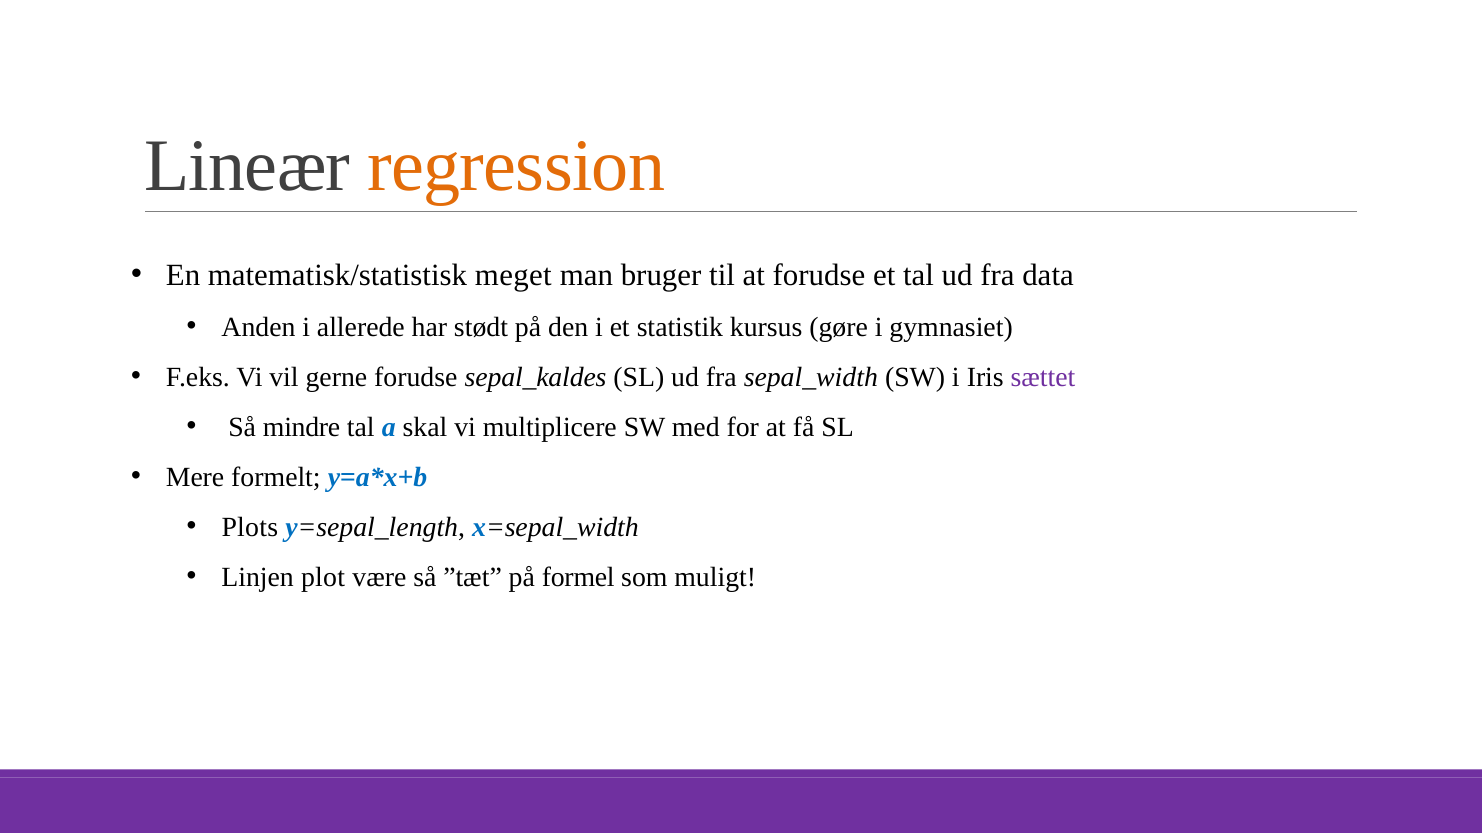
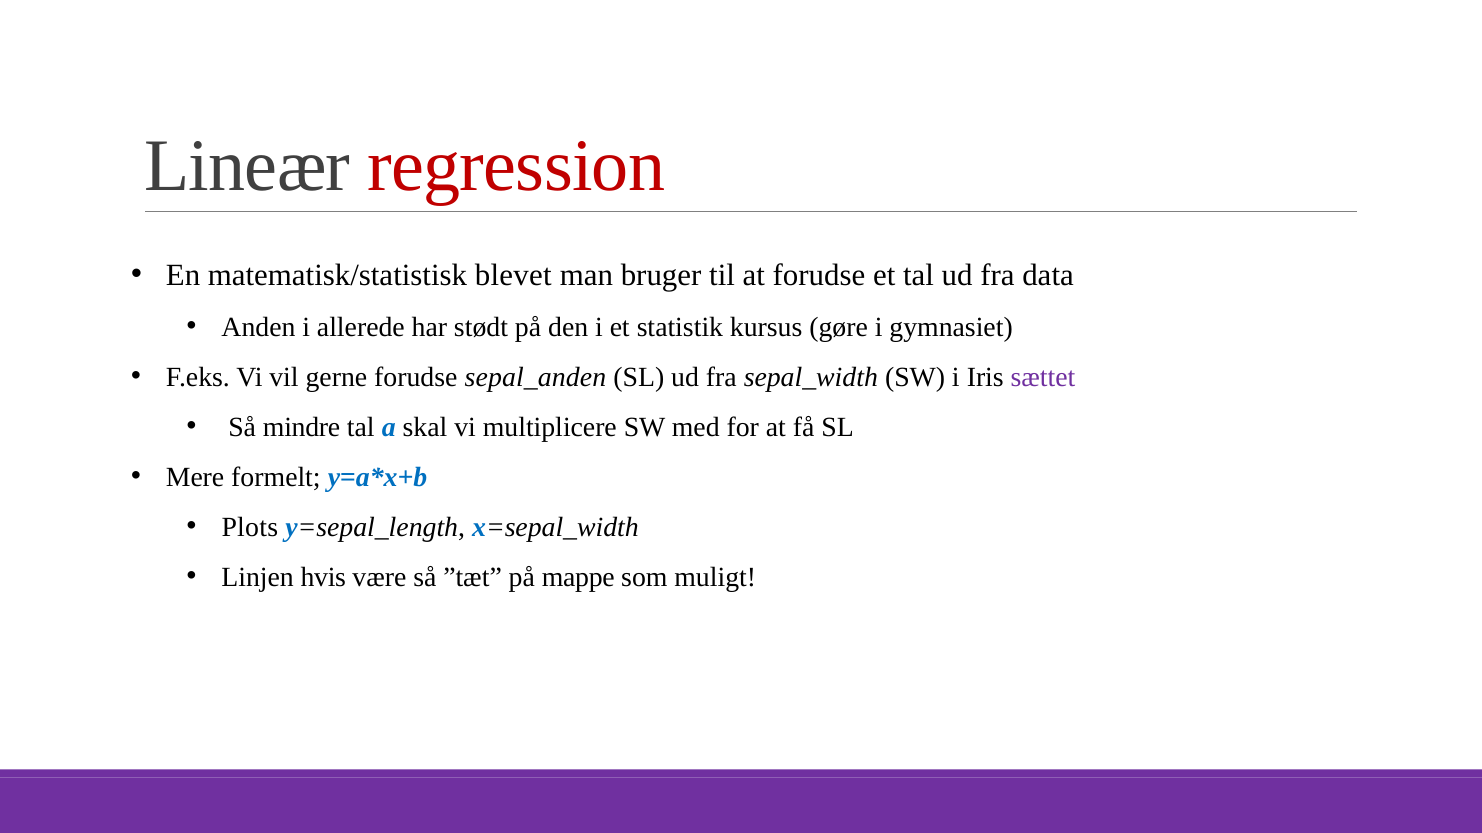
regression colour: orange -> red
meget: meget -> blevet
sepal_kaldes: sepal_kaldes -> sepal_anden
plot: plot -> hvis
formel: formel -> mappe
